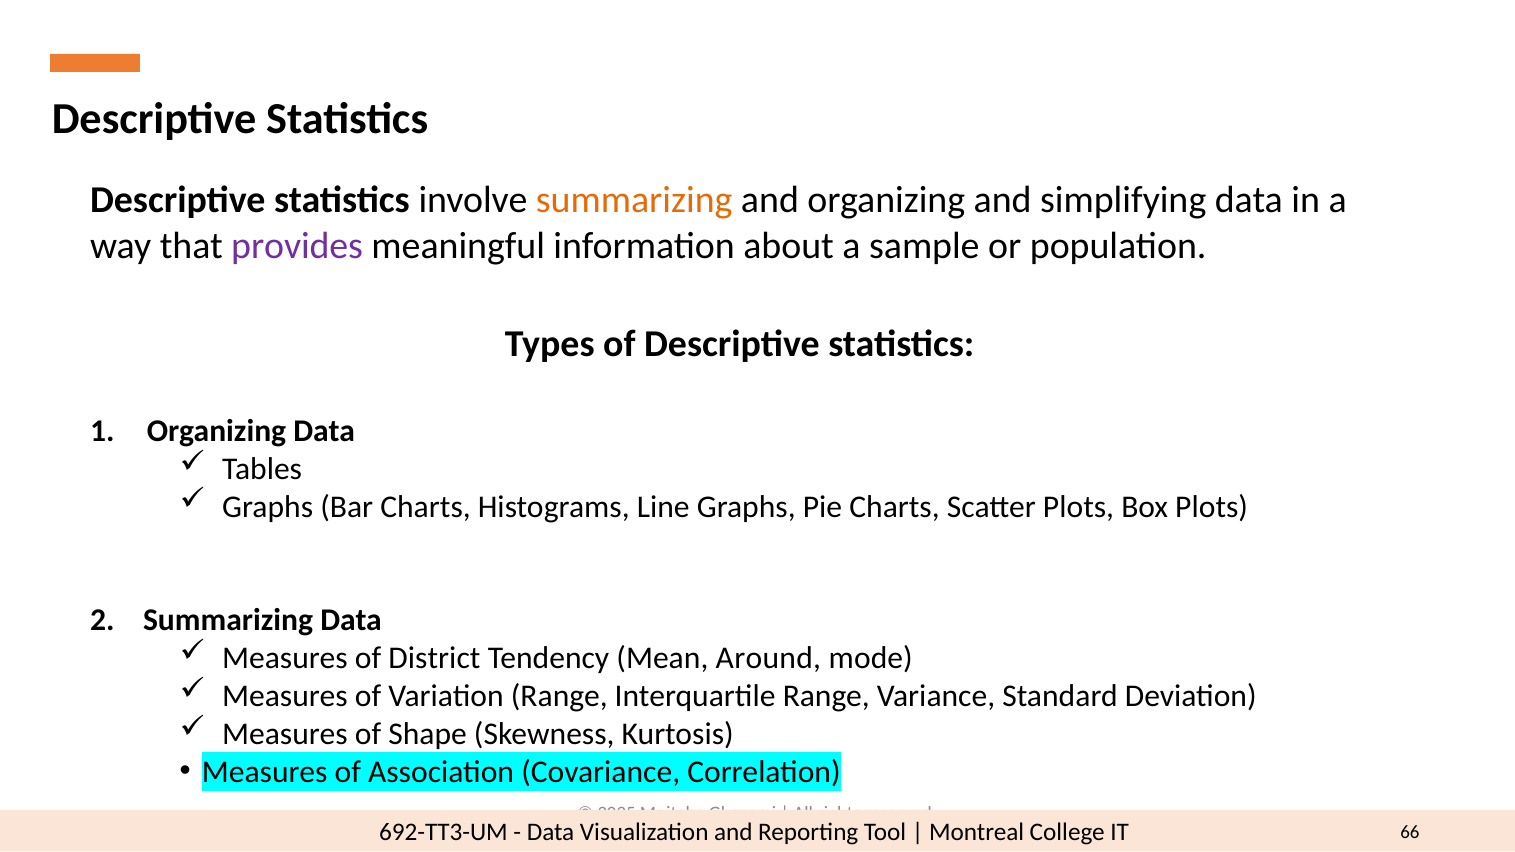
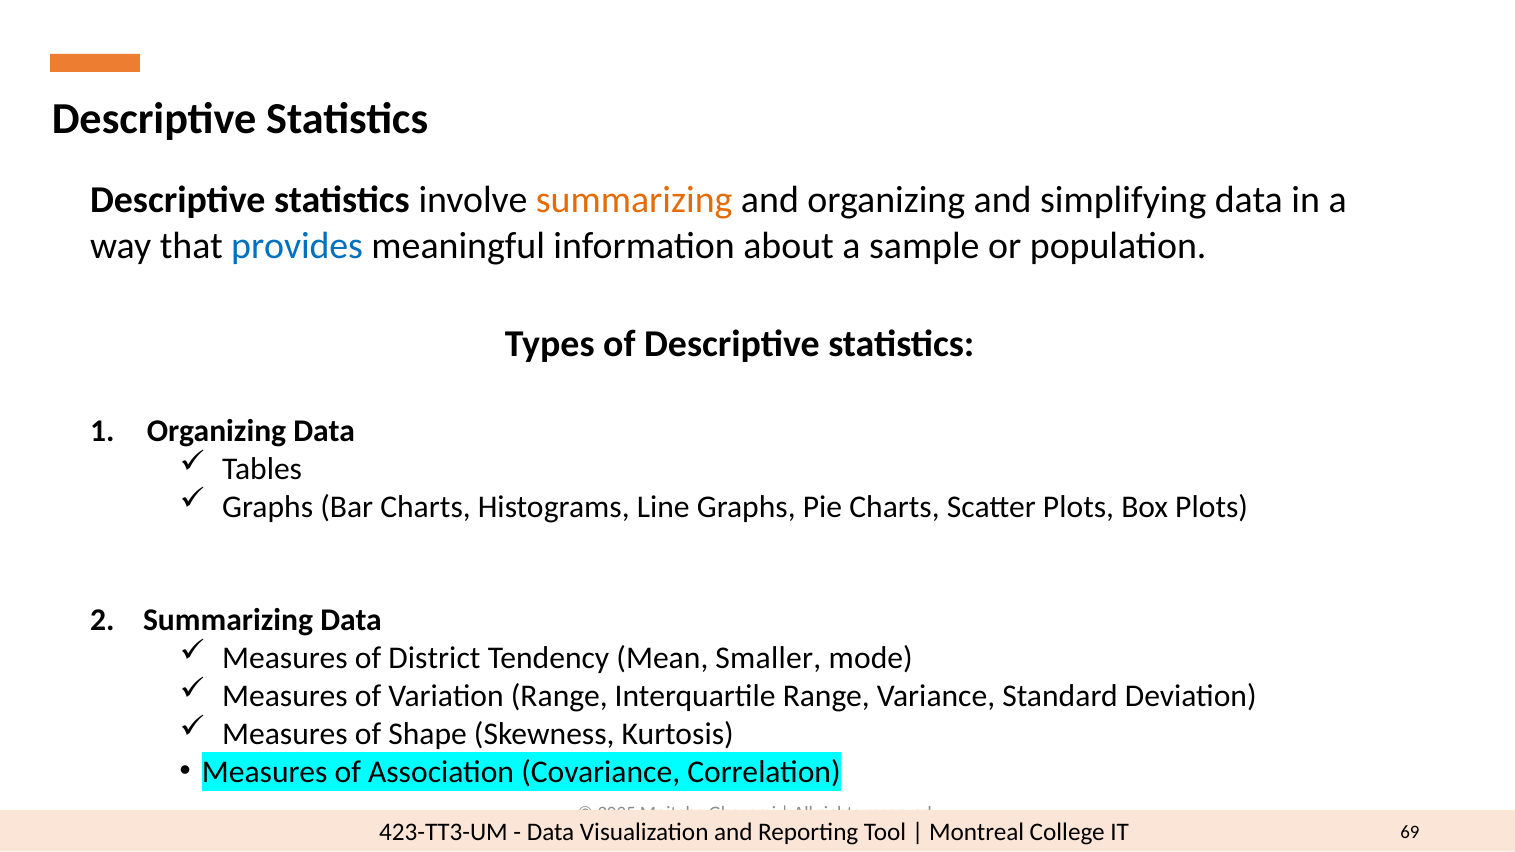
provides colour: purple -> blue
Around: Around -> Smaller
692-TT3-UM: 692-TT3-UM -> 423-TT3-UM
66: 66 -> 69
